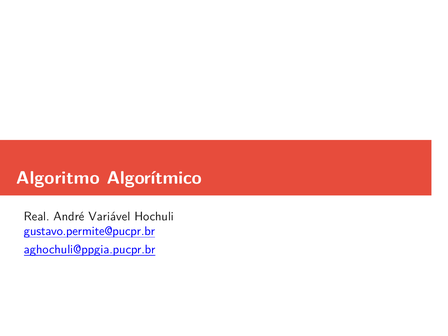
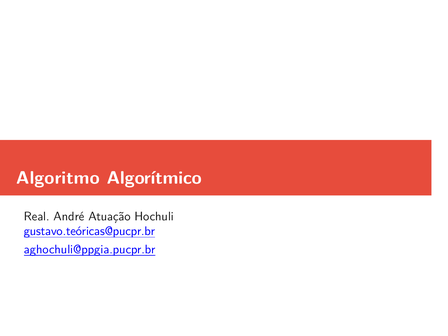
Variável: Variável -> Atuação
gustavo.permite@pucpr.br: gustavo.permite@pucpr.br -> gustavo.teóricas@pucpr.br
